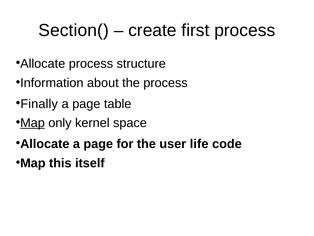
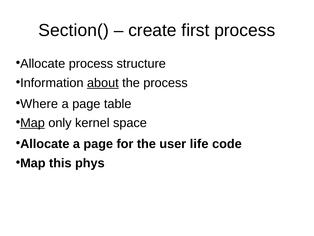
about underline: none -> present
Finally: Finally -> Where
itself: itself -> phys
